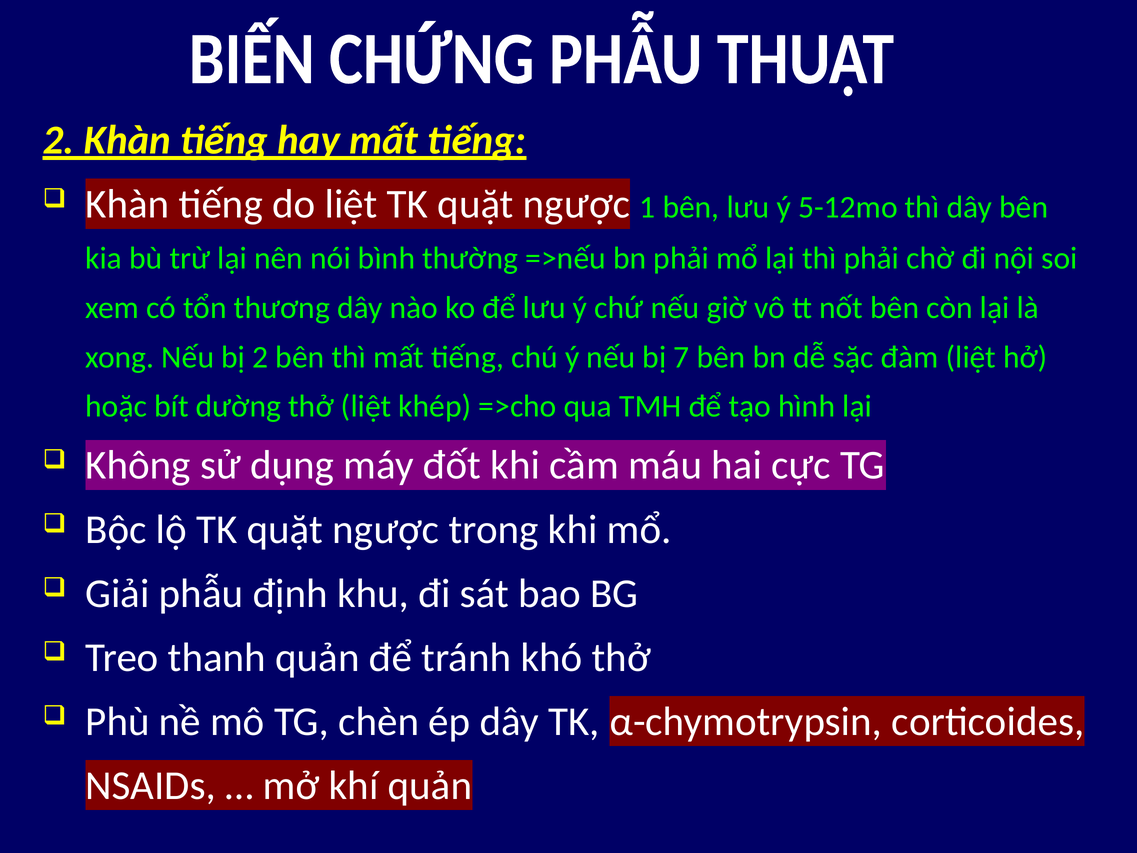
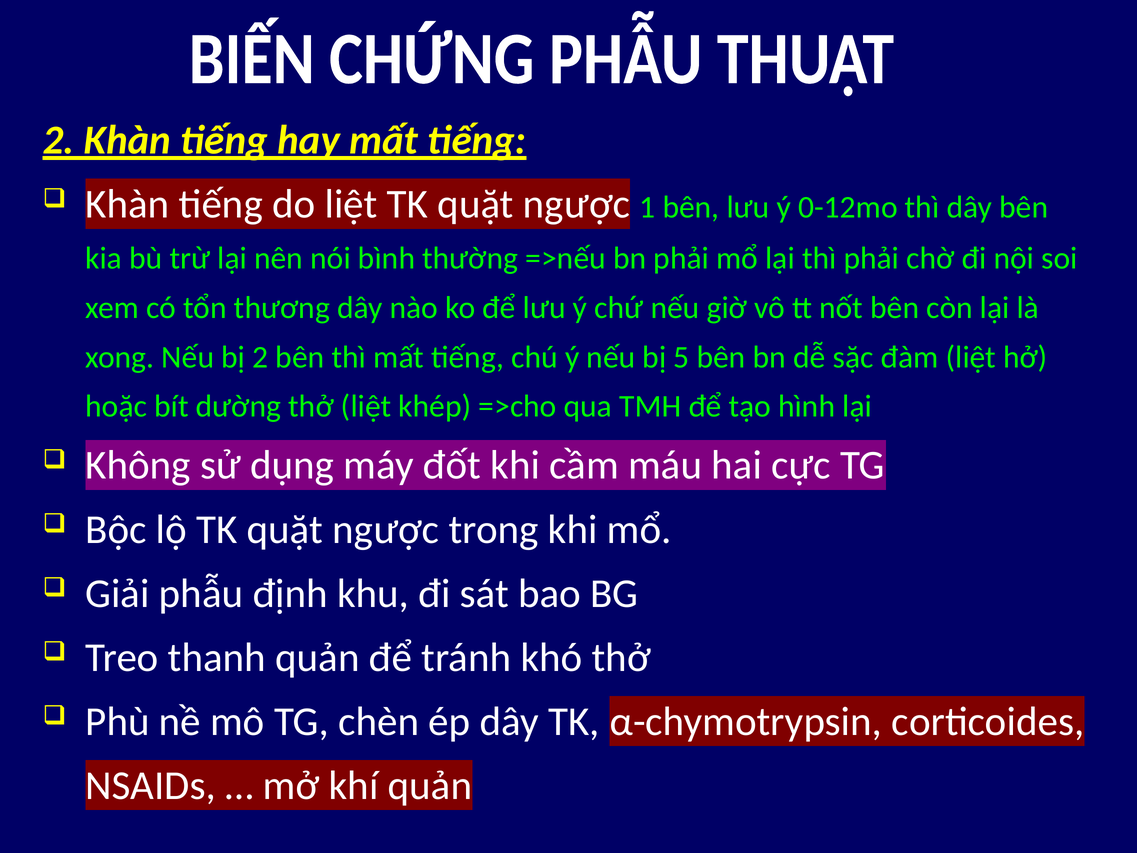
5-12mo: 5-12mo -> 0-12mo
7: 7 -> 5
